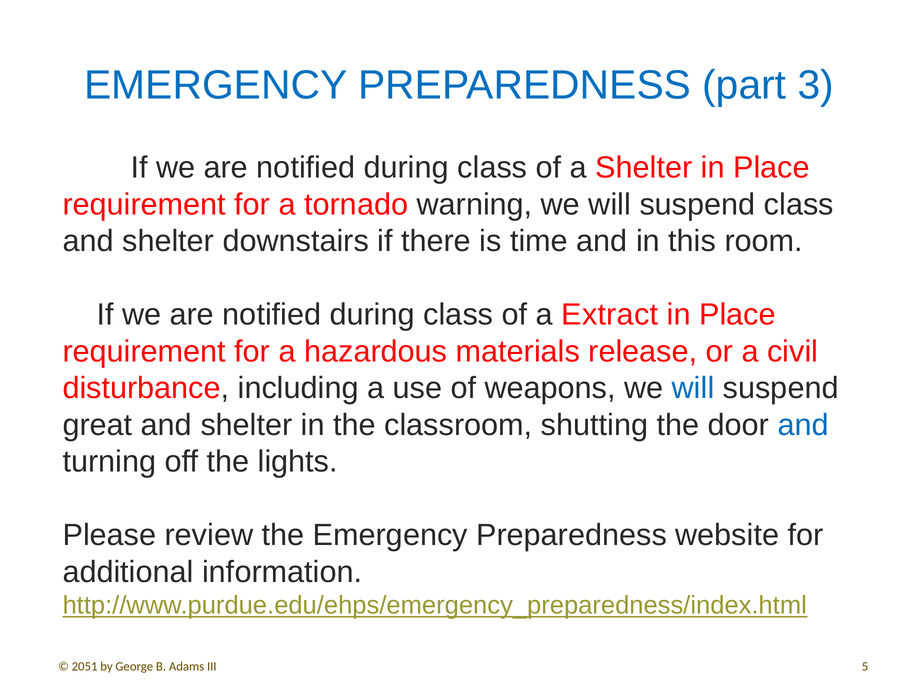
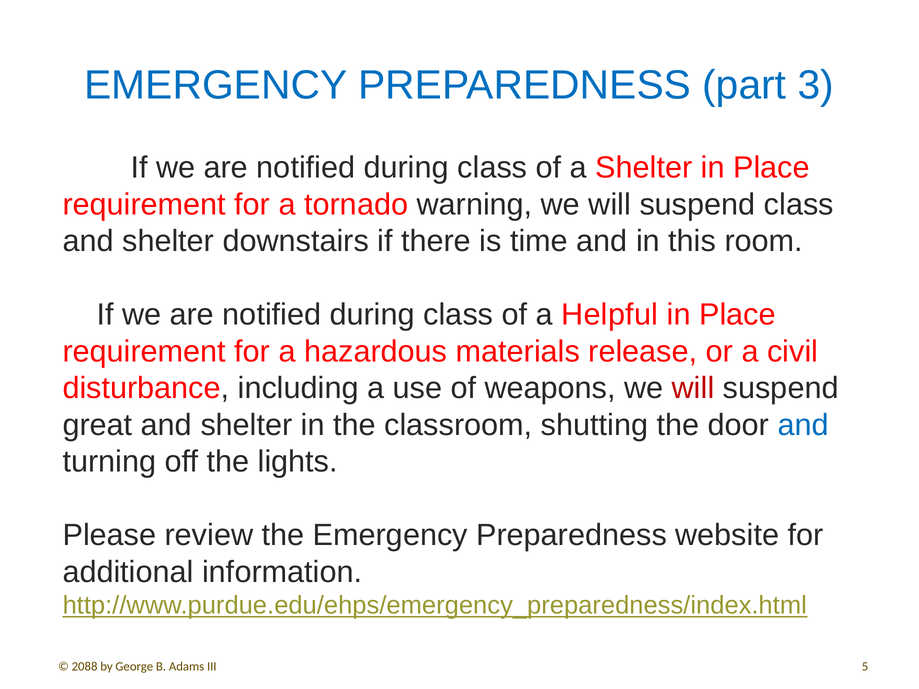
Extract: Extract -> Helpful
will at (693, 388) colour: blue -> red
2051: 2051 -> 2088
